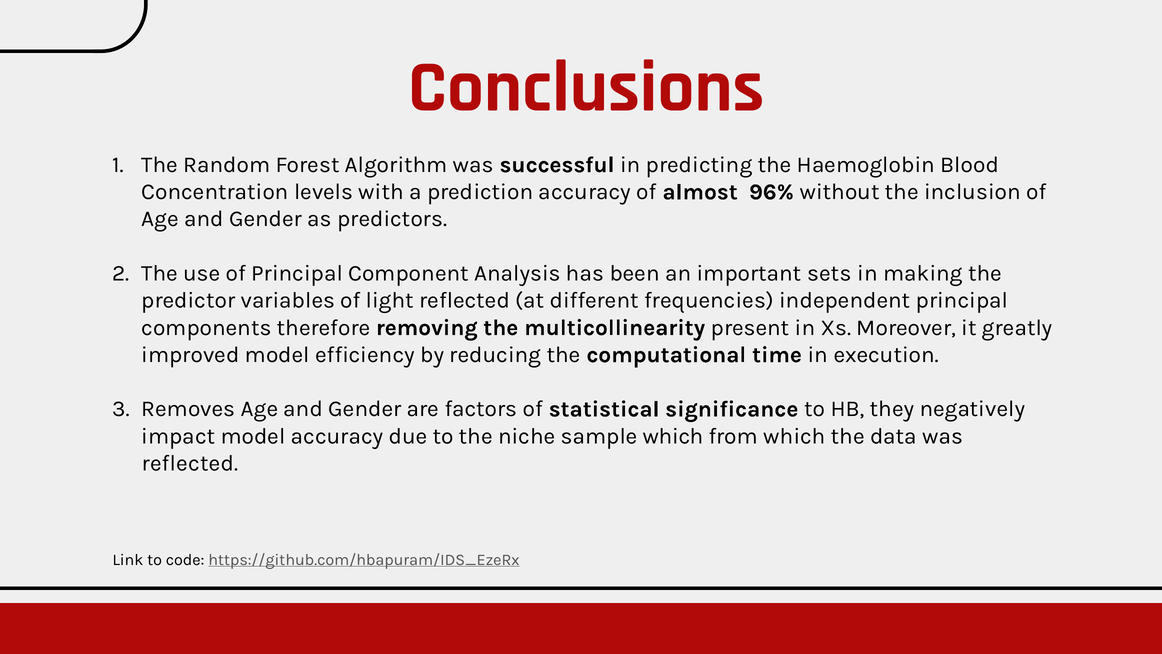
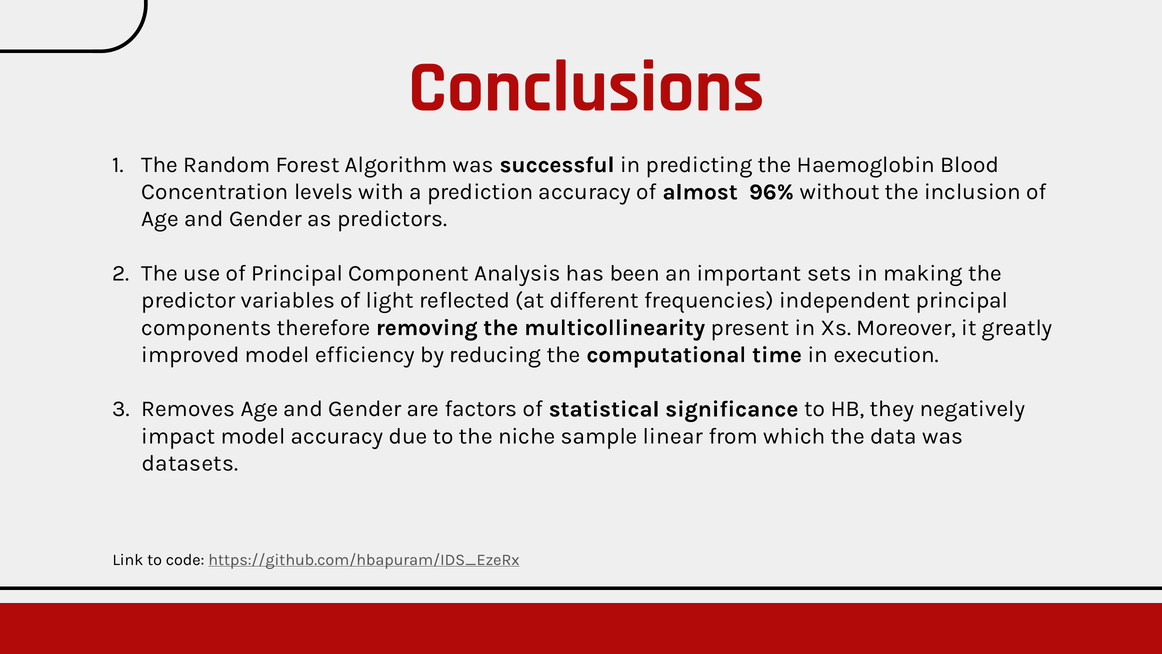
sample which: which -> linear
reflected at (190, 463): reflected -> datasets
